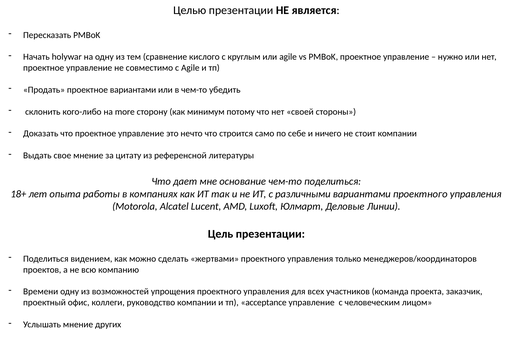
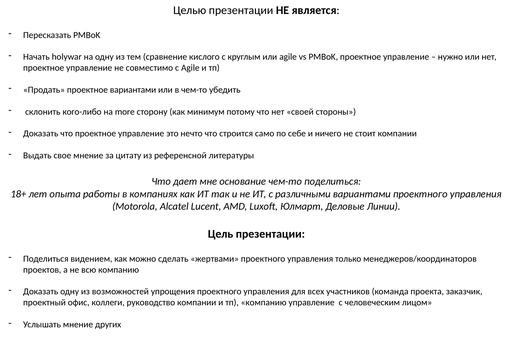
Времени at (41, 292): Времени -> Доказать
тп acceptance: acceptance -> компанию
